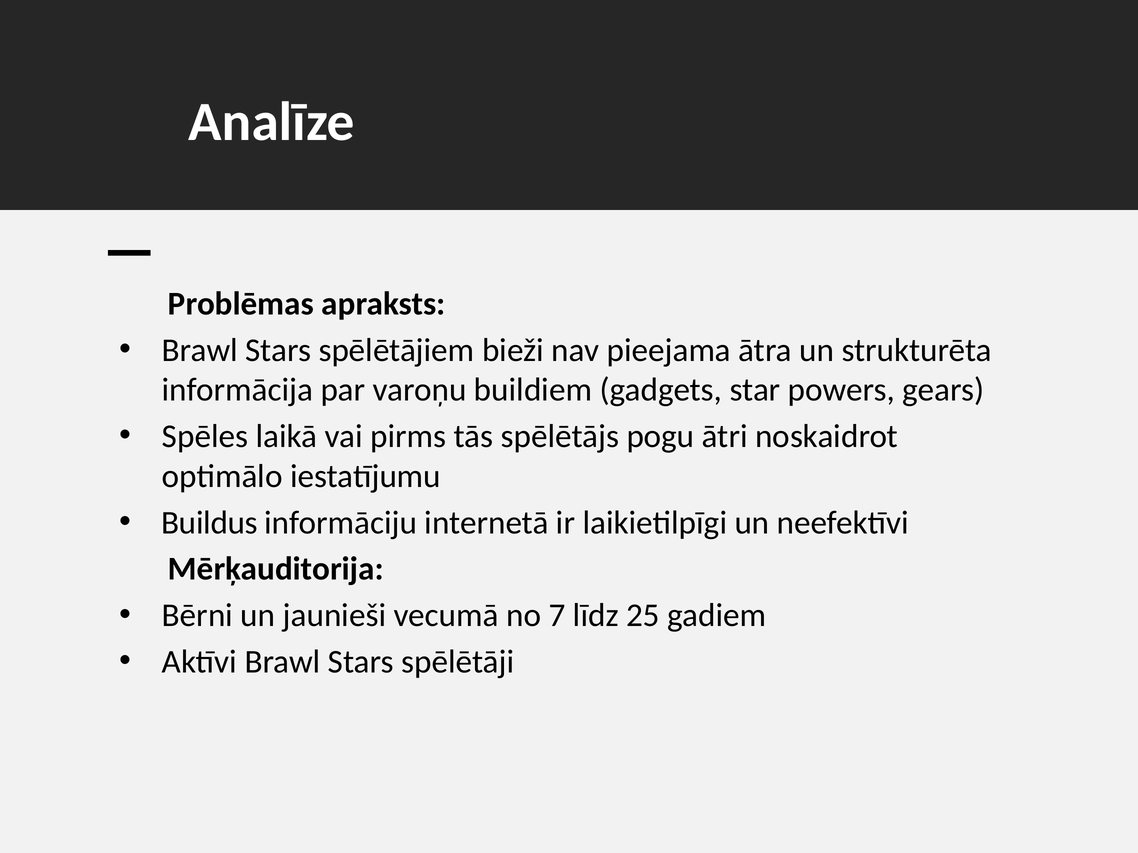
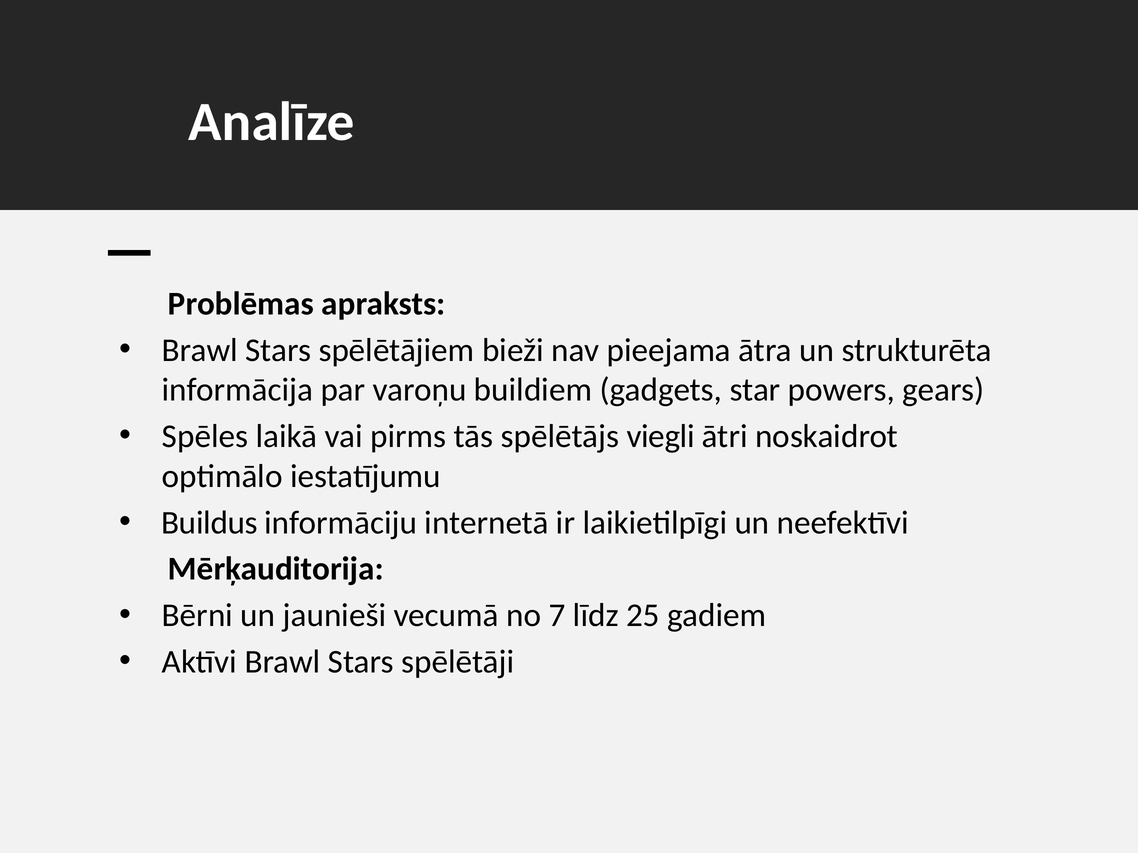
pogu: pogu -> viegli
